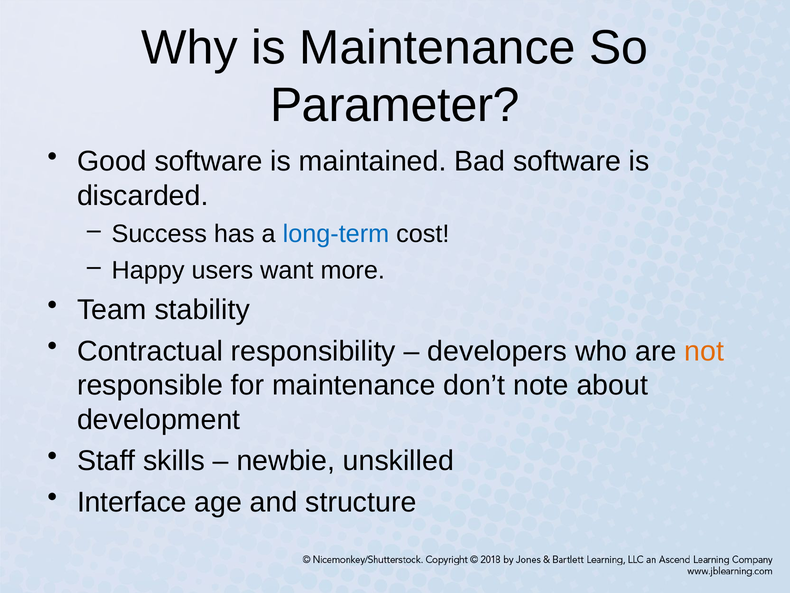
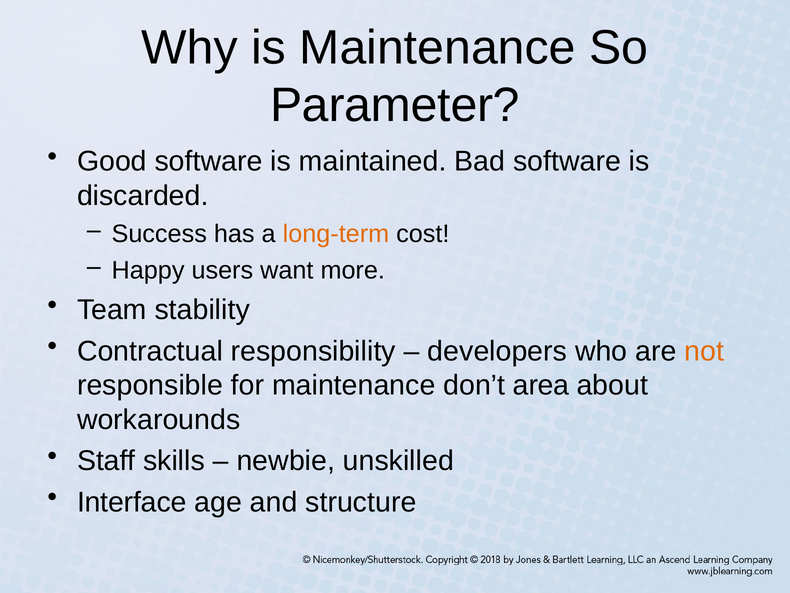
long-term colour: blue -> orange
note: note -> area
development: development -> workarounds
